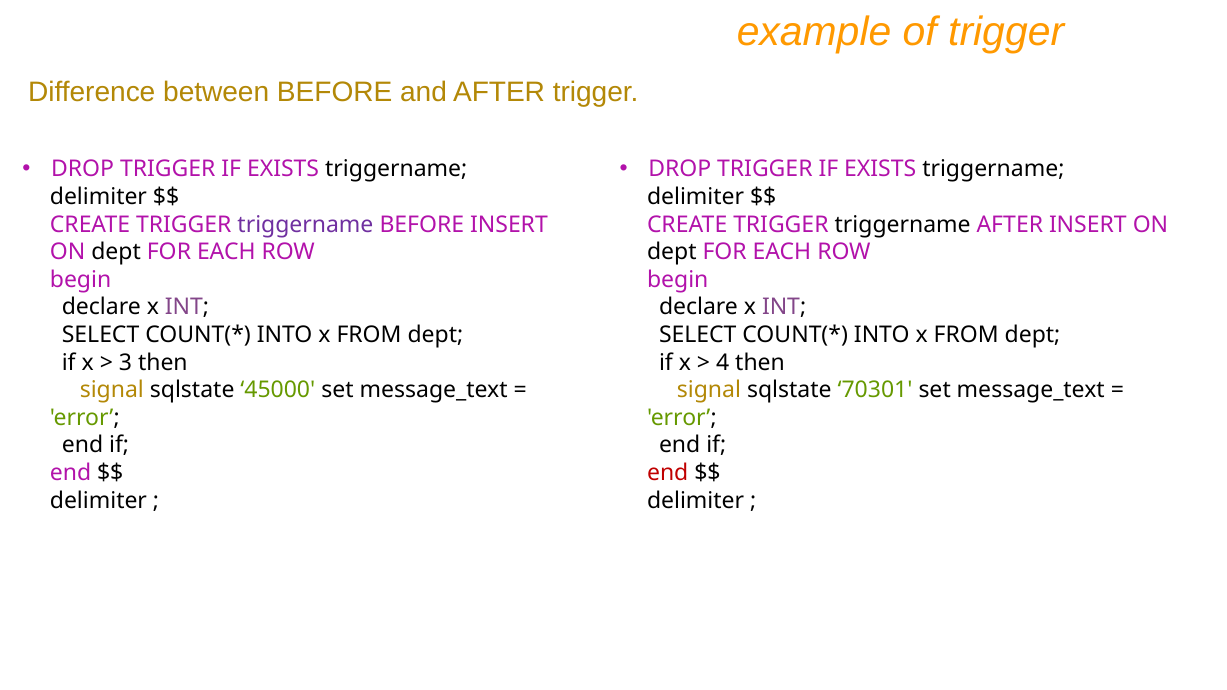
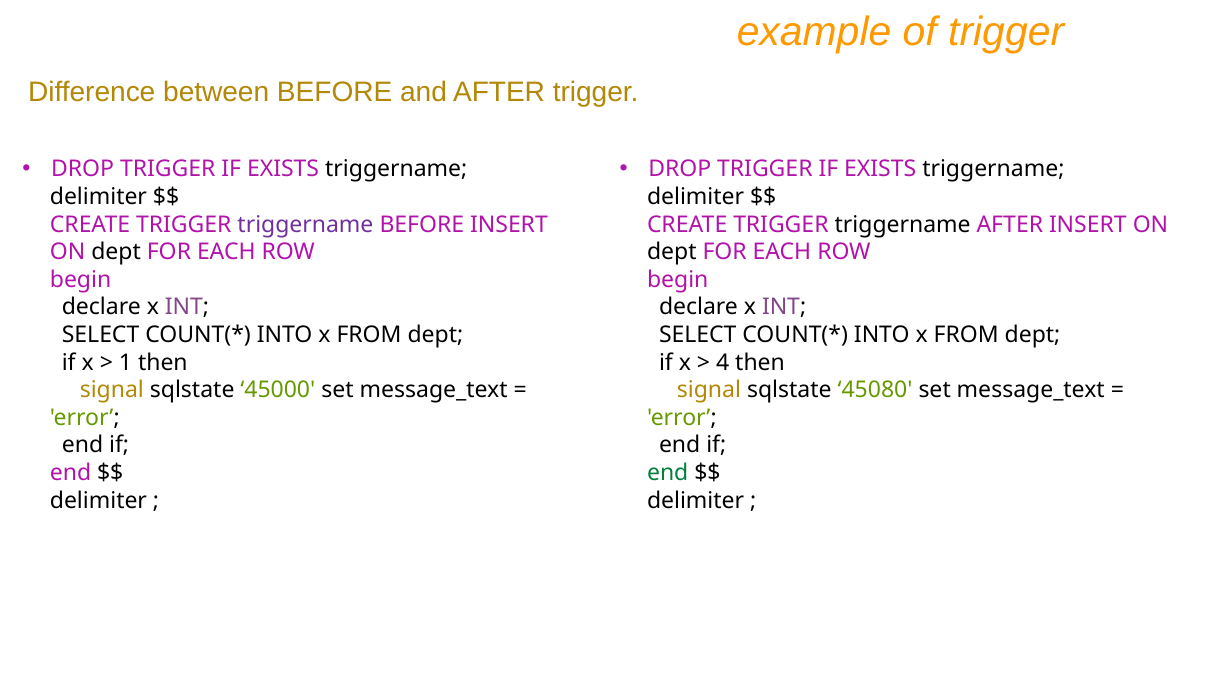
3: 3 -> 1
70301: 70301 -> 45080
end at (668, 473) colour: red -> green
